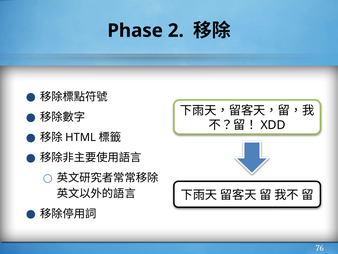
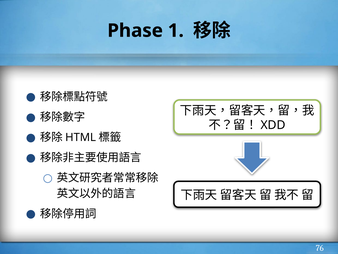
2: 2 -> 1
